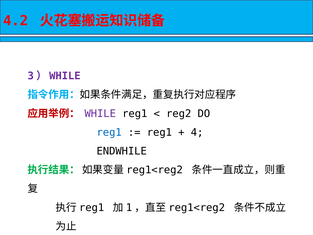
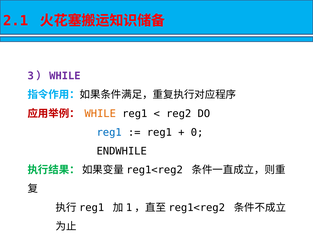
4.2: 4.2 -> 2.1
WHILE colour: purple -> orange
4: 4 -> 0
